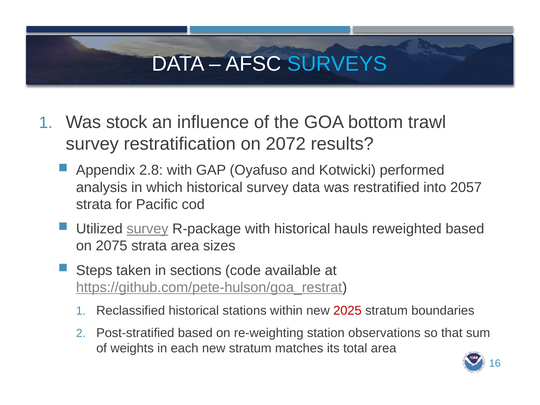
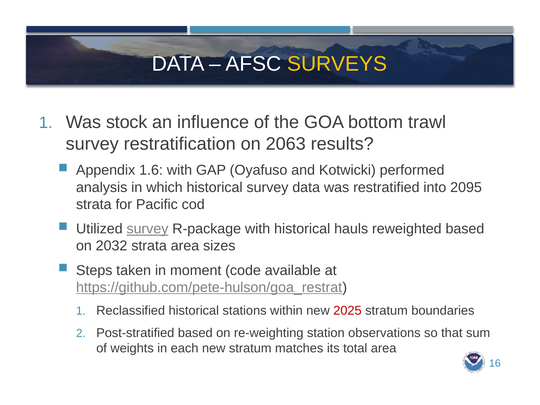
SURVEYS colour: light blue -> yellow
2072: 2072 -> 2063
2.8: 2.8 -> 1.6
2057: 2057 -> 2095
2075: 2075 -> 2032
sections: sections -> moment
